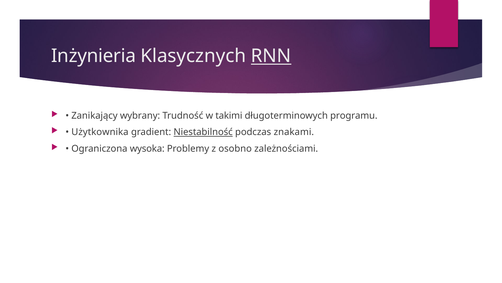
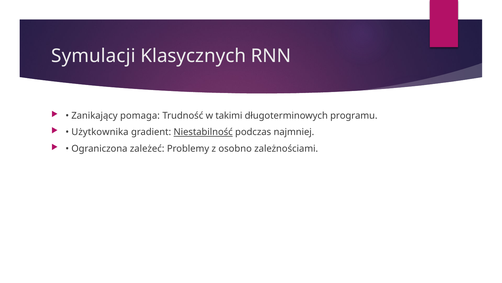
Inżynieria: Inżynieria -> Symulacji
RNN underline: present -> none
wybrany: wybrany -> pomaga
znakami: znakami -> najmniej
wysoka: wysoka -> zależeć
